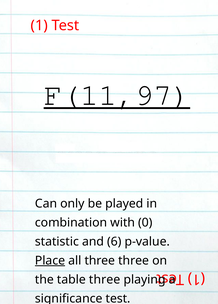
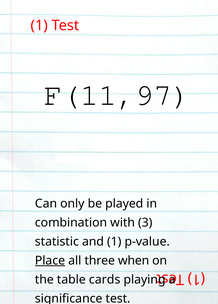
F(11,97 underline: present -> none
0: 0 -> 3
and 6: 6 -> 1
three three: three -> when
table three: three -> cards
